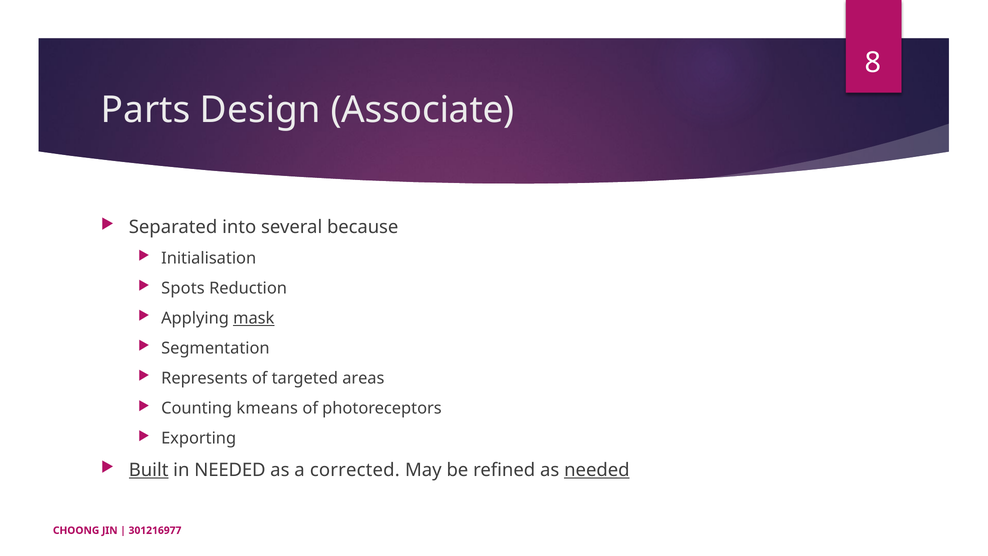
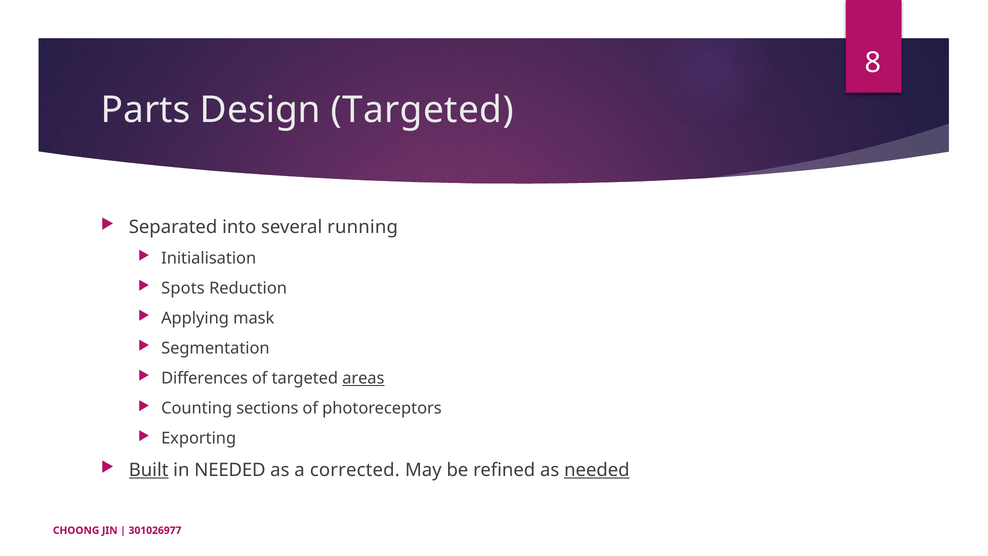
Design Associate: Associate -> Targeted
because: because -> running
mask underline: present -> none
Represents: Represents -> Differences
areas underline: none -> present
kmeans: kmeans -> sections
301216977: 301216977 -> 301026977
